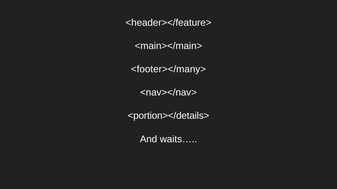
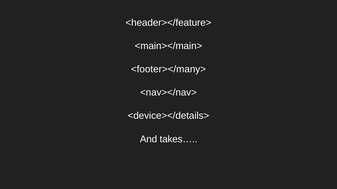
<portion></details>: <portion></details> -> <device></details>
waits…: waits… -> takes…
